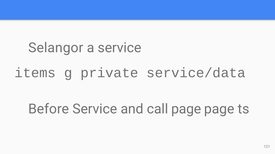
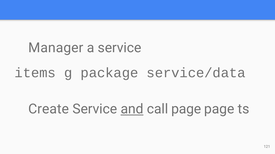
Selangor: Selangor -> Manager
private: private -> package
Before: Before -> Create
and underline: none -> present
